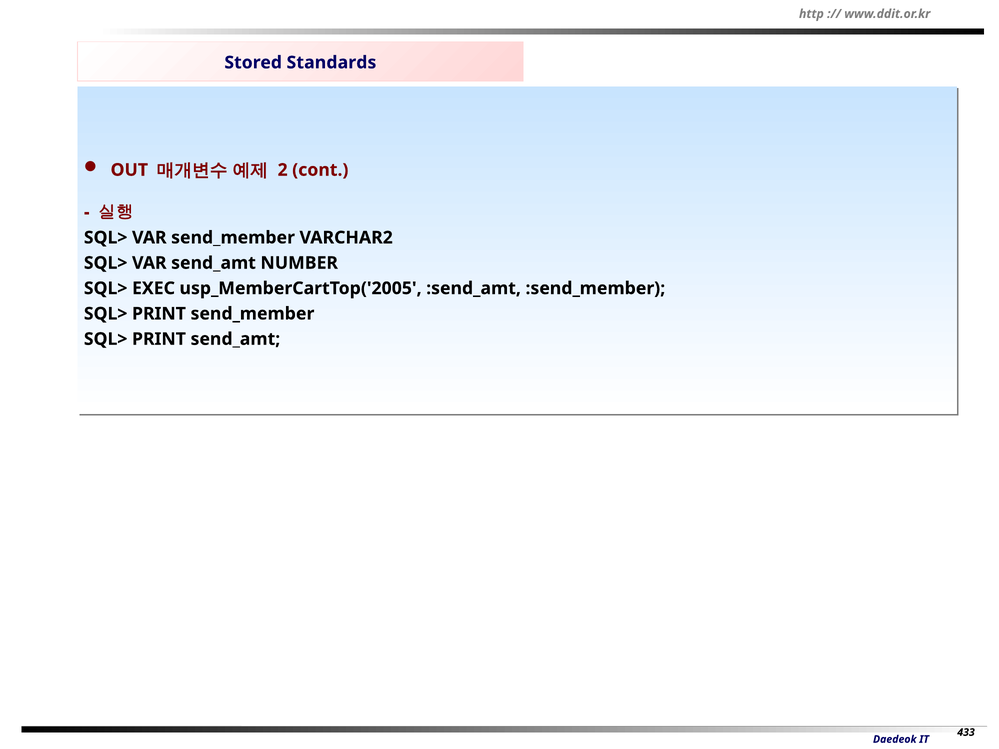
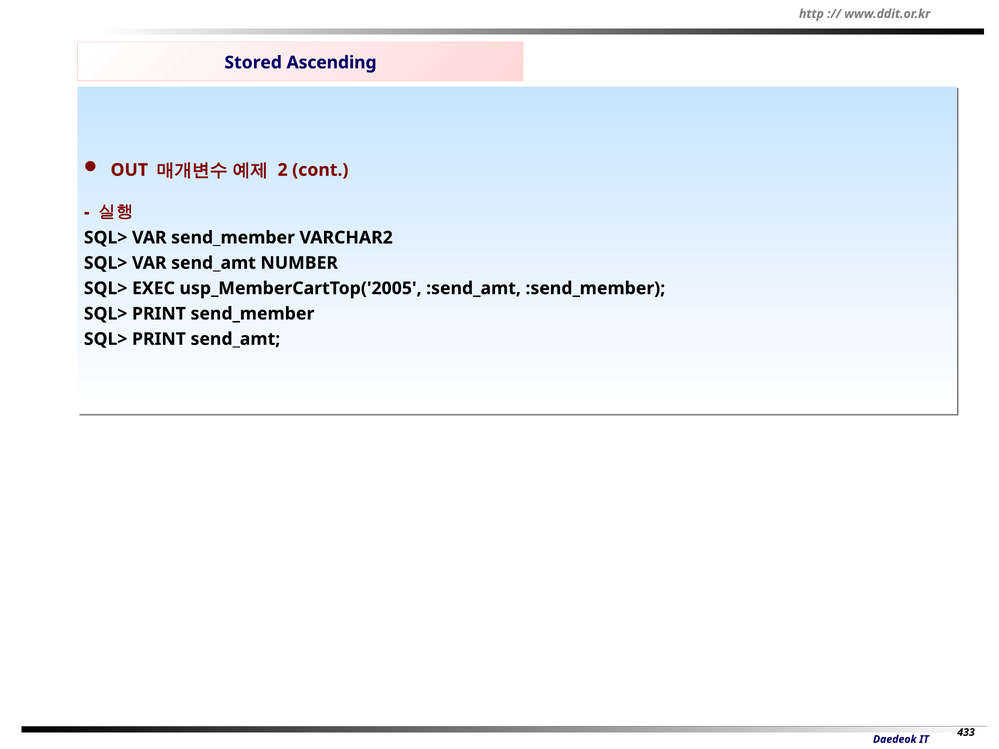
Standards: Standards -> Ascending
